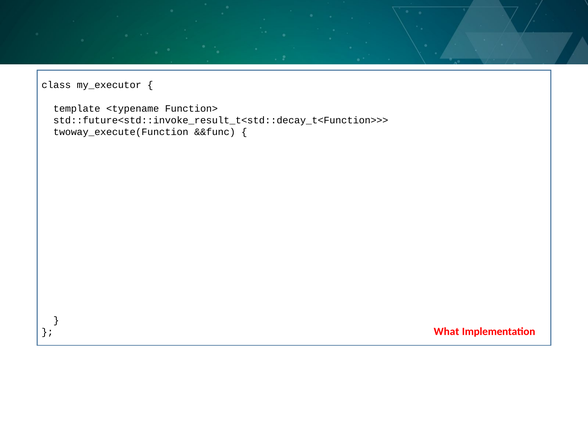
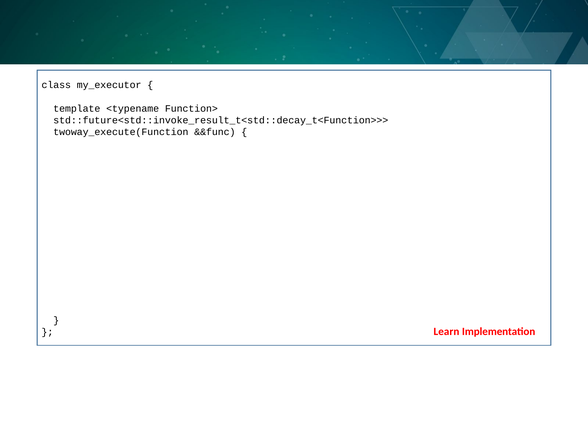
What: What -> Learn
